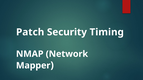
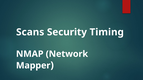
Patch: Patch -> Scans
